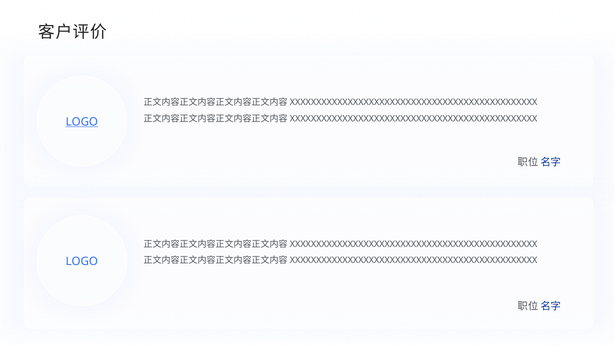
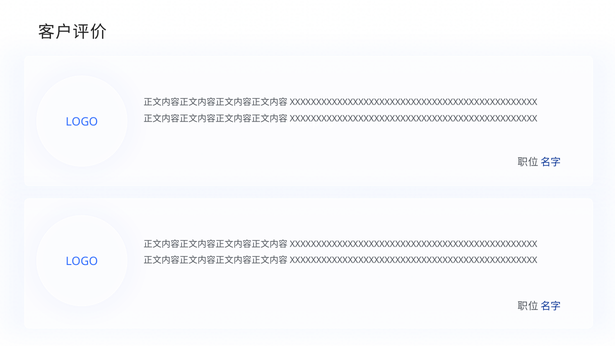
LOGO at (82, 122) underline: present -> none
